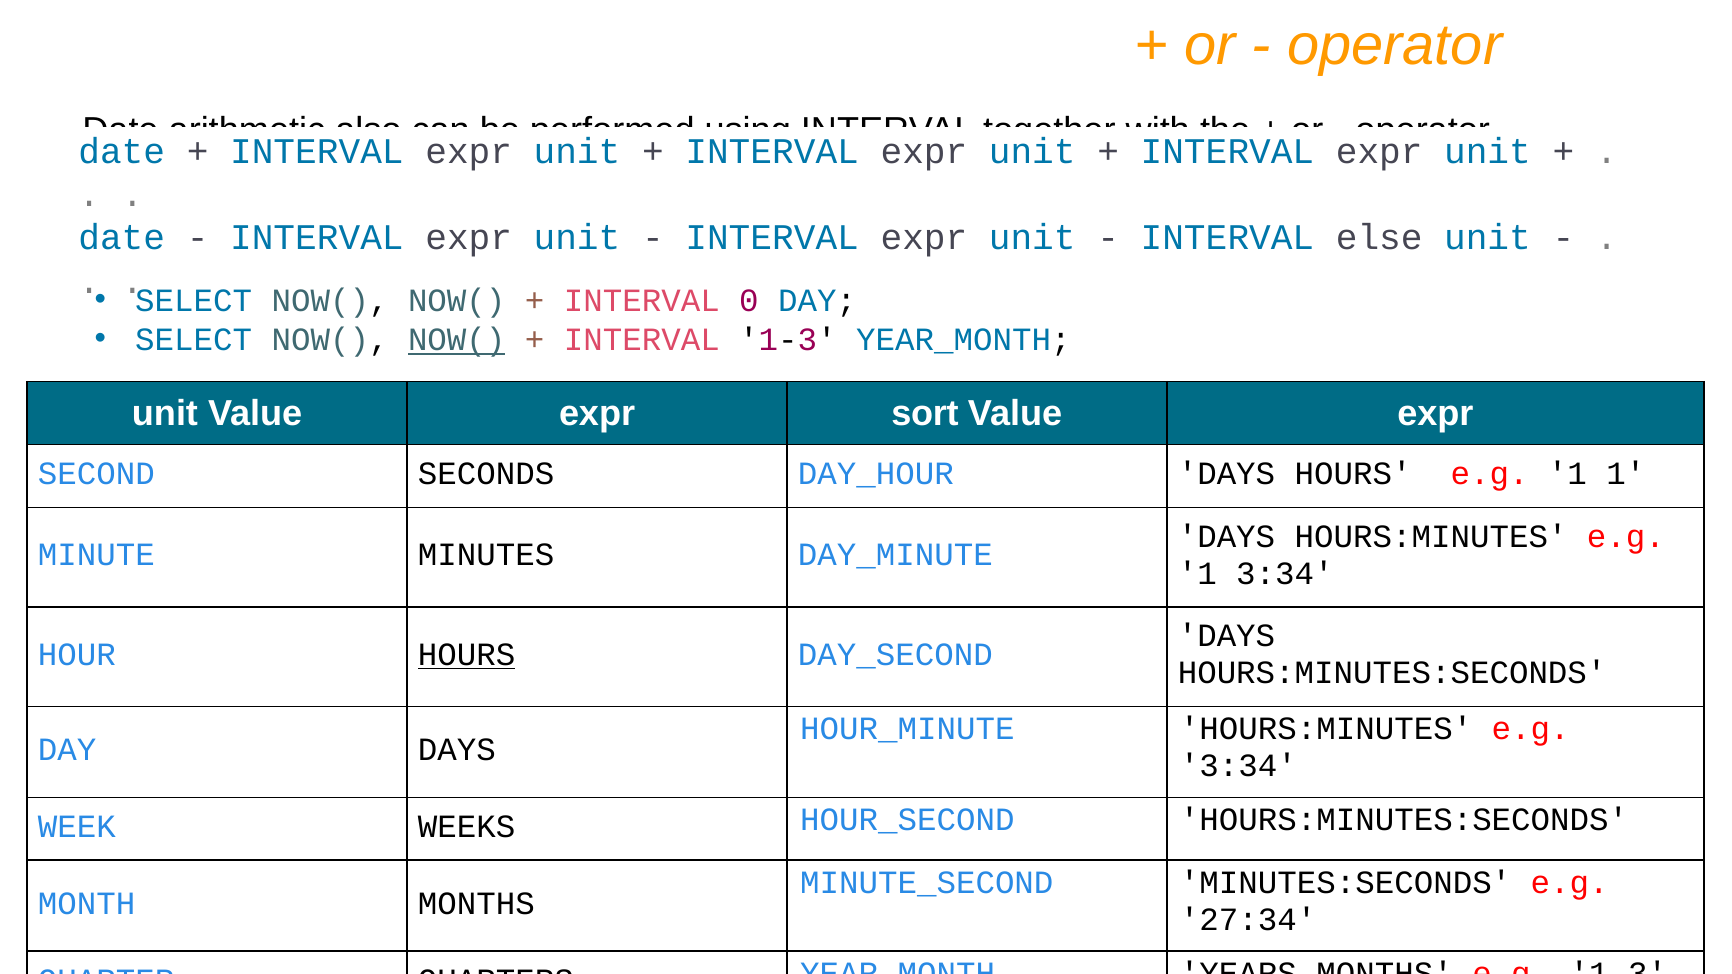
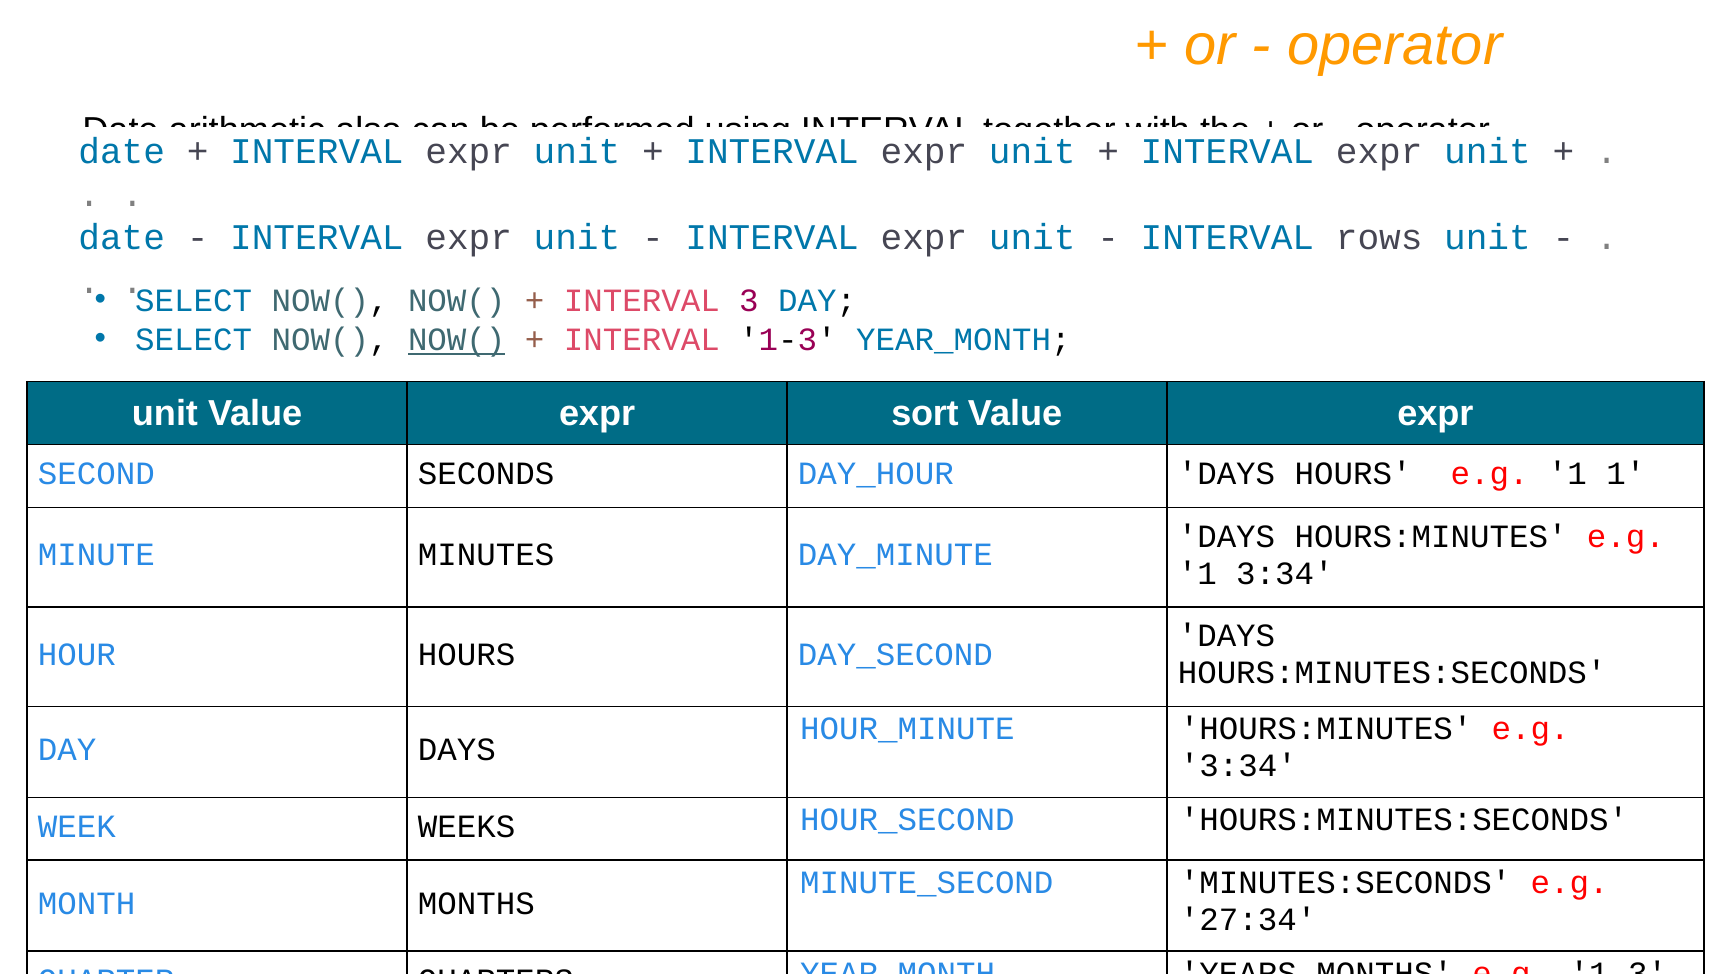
else: else -> rows
0: 0 -> 3
HOURS at (467, 655) underline: present -> none
